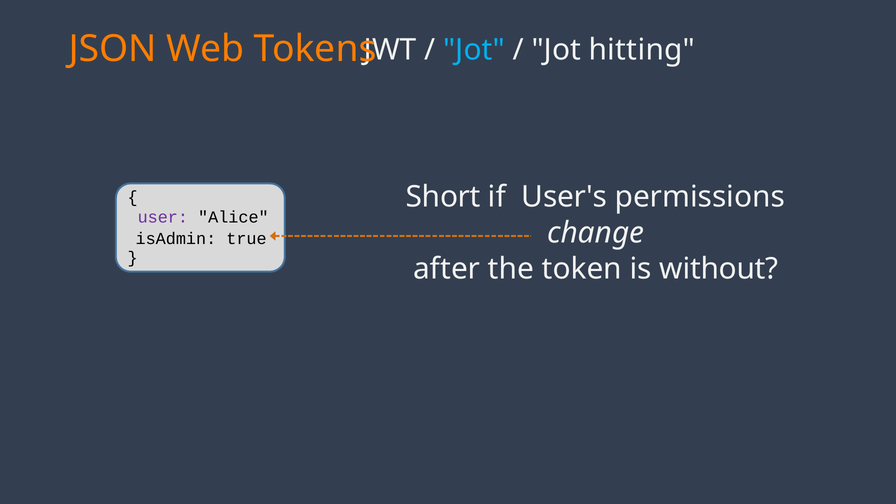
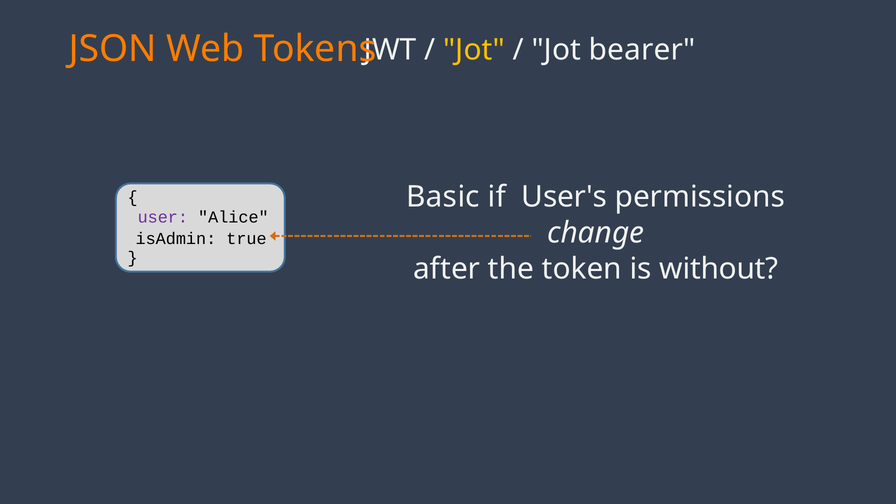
Jot at (474, 50) colour: light blue -> yellow
hitting: hitting -> bearer
Short: Short -> Basic
